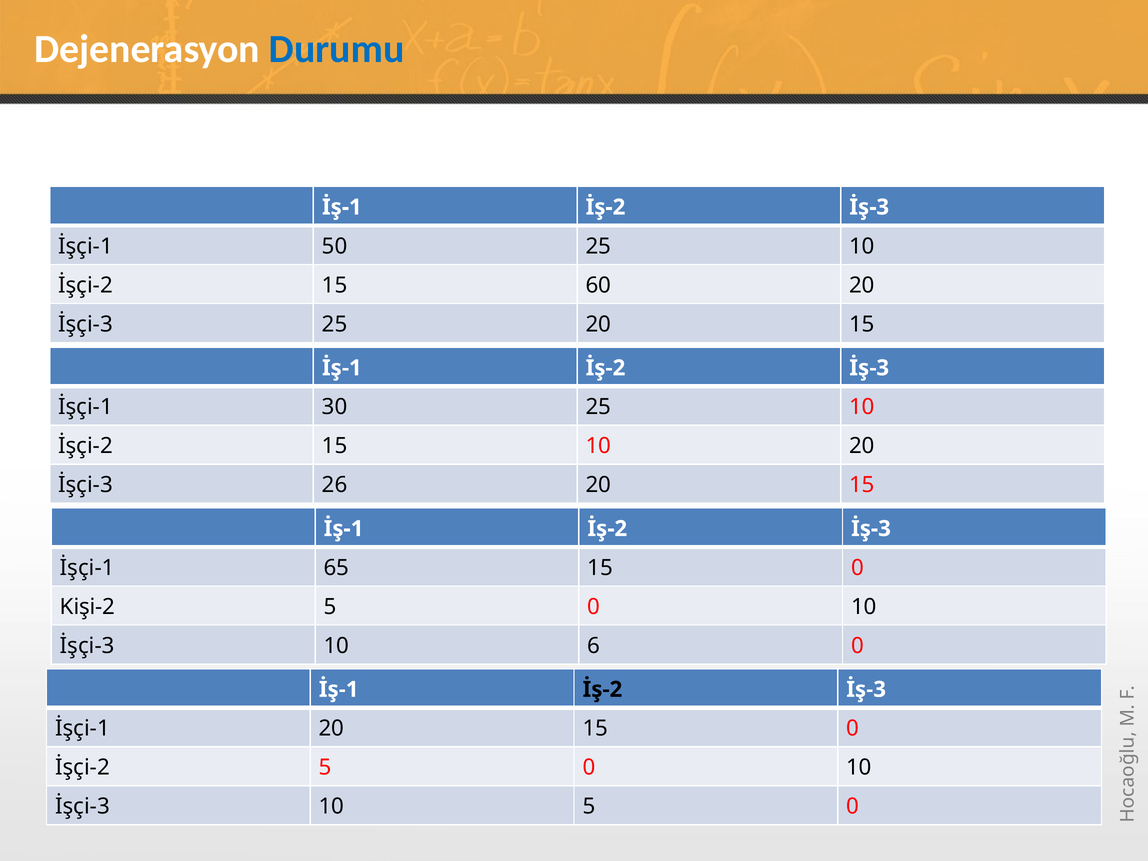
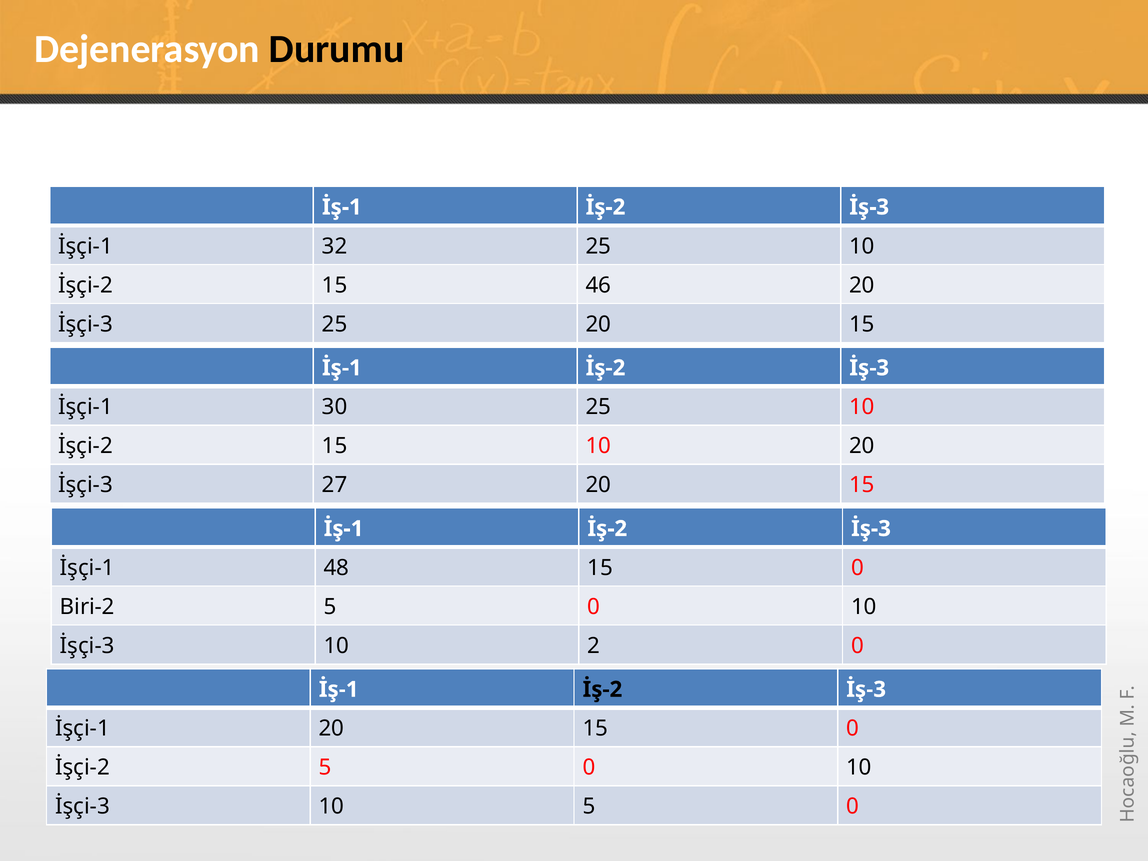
Durumu colour: blue -> black
50: 50 -> 32
60: 60 -> 46
26: 26 -> 27
65: 65 -> 48
Kişi-2: Kişi-2 -> Biri-2
6: 6 -> 2
